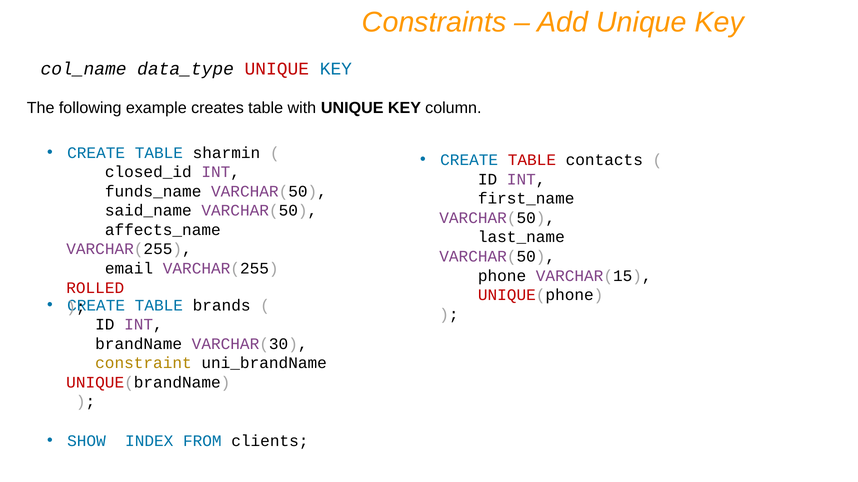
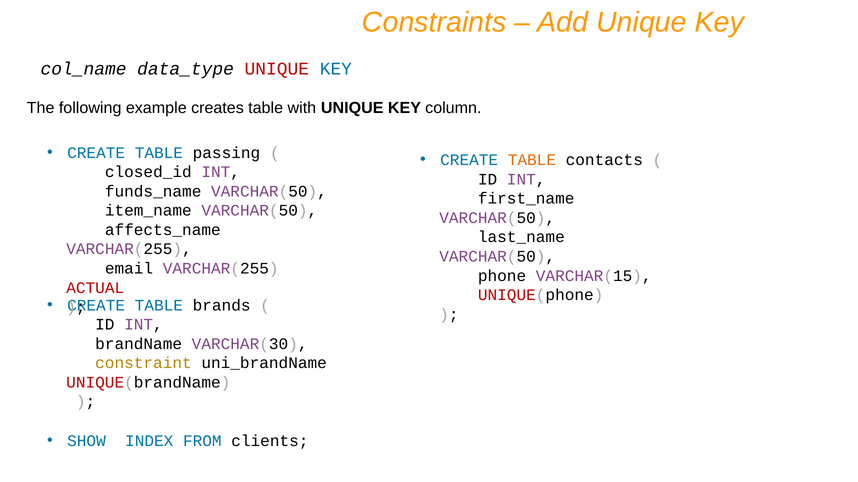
sharmin: sharmin -> passing
TABLE at (532, 160) colour: red -> orange
said_name: said_name -> item_name
ROLLED: ROLLED -> ACTUAL
